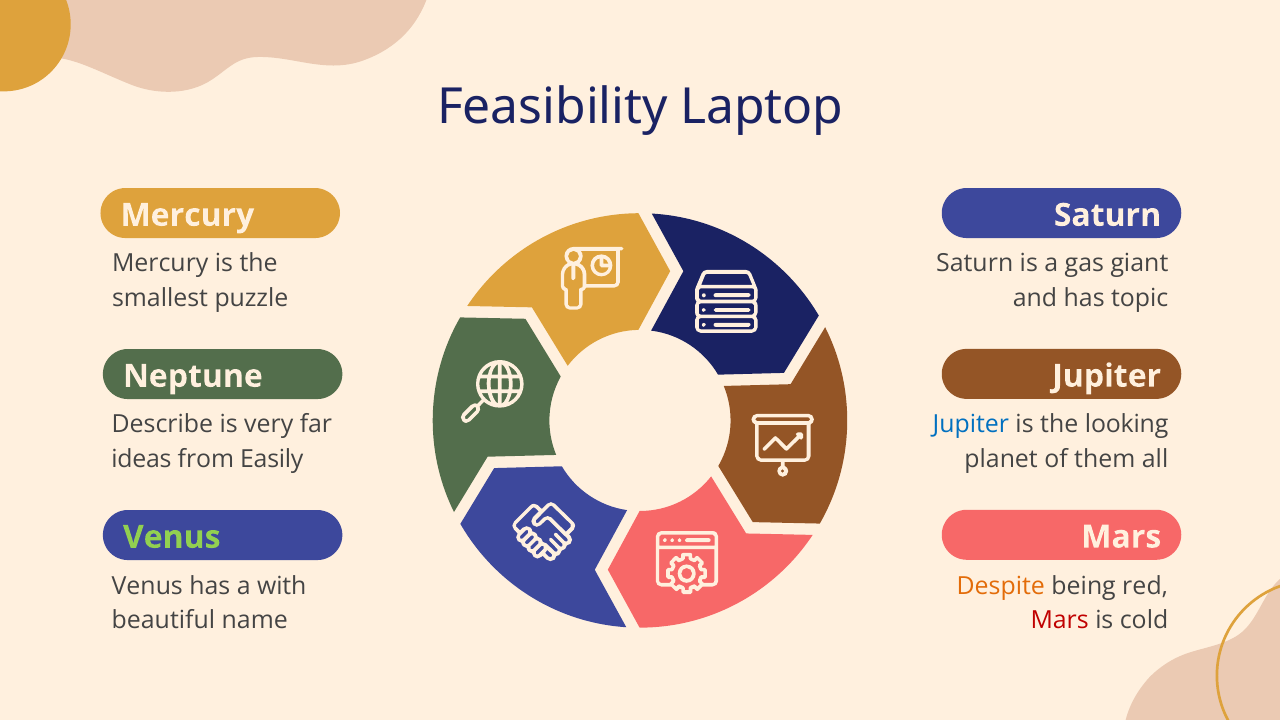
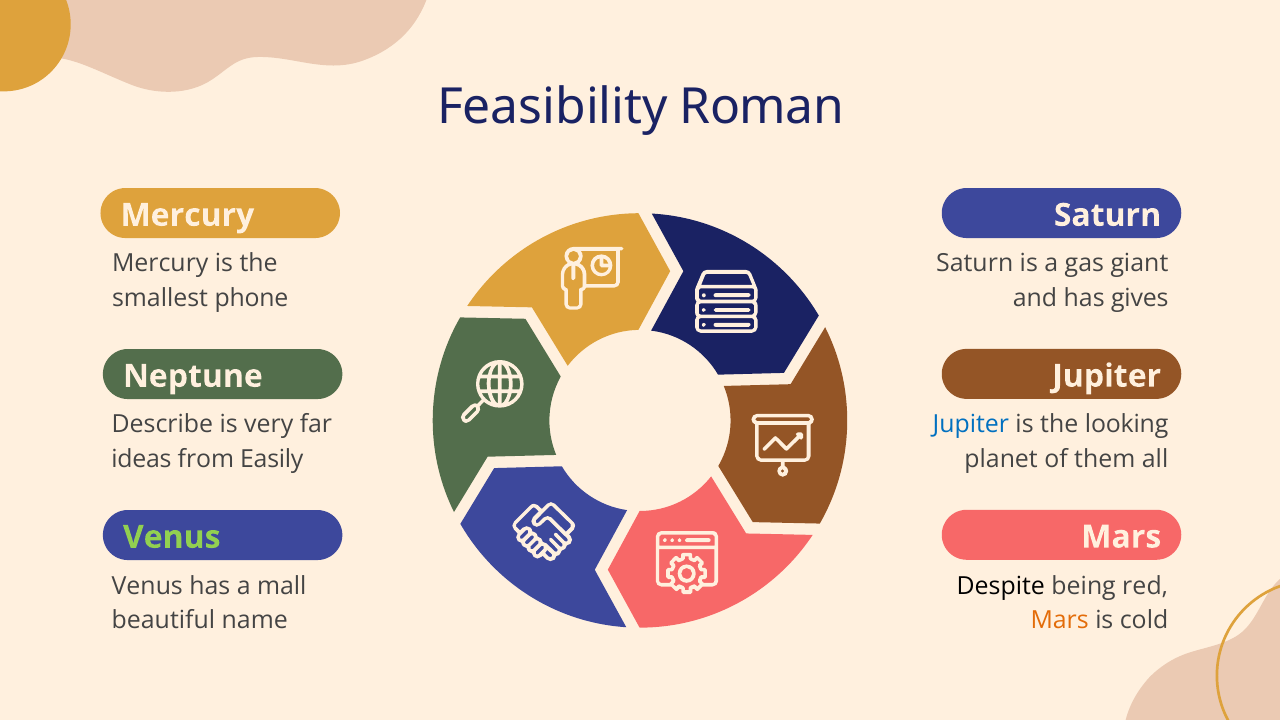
Laptop: Laptop -> Roman
puzzle: puzzle -> phone
topic: topic -> gives
with: with -> mall
Despite colour: orange -> black
Mars at (1060, 621) colour: red -> orange
